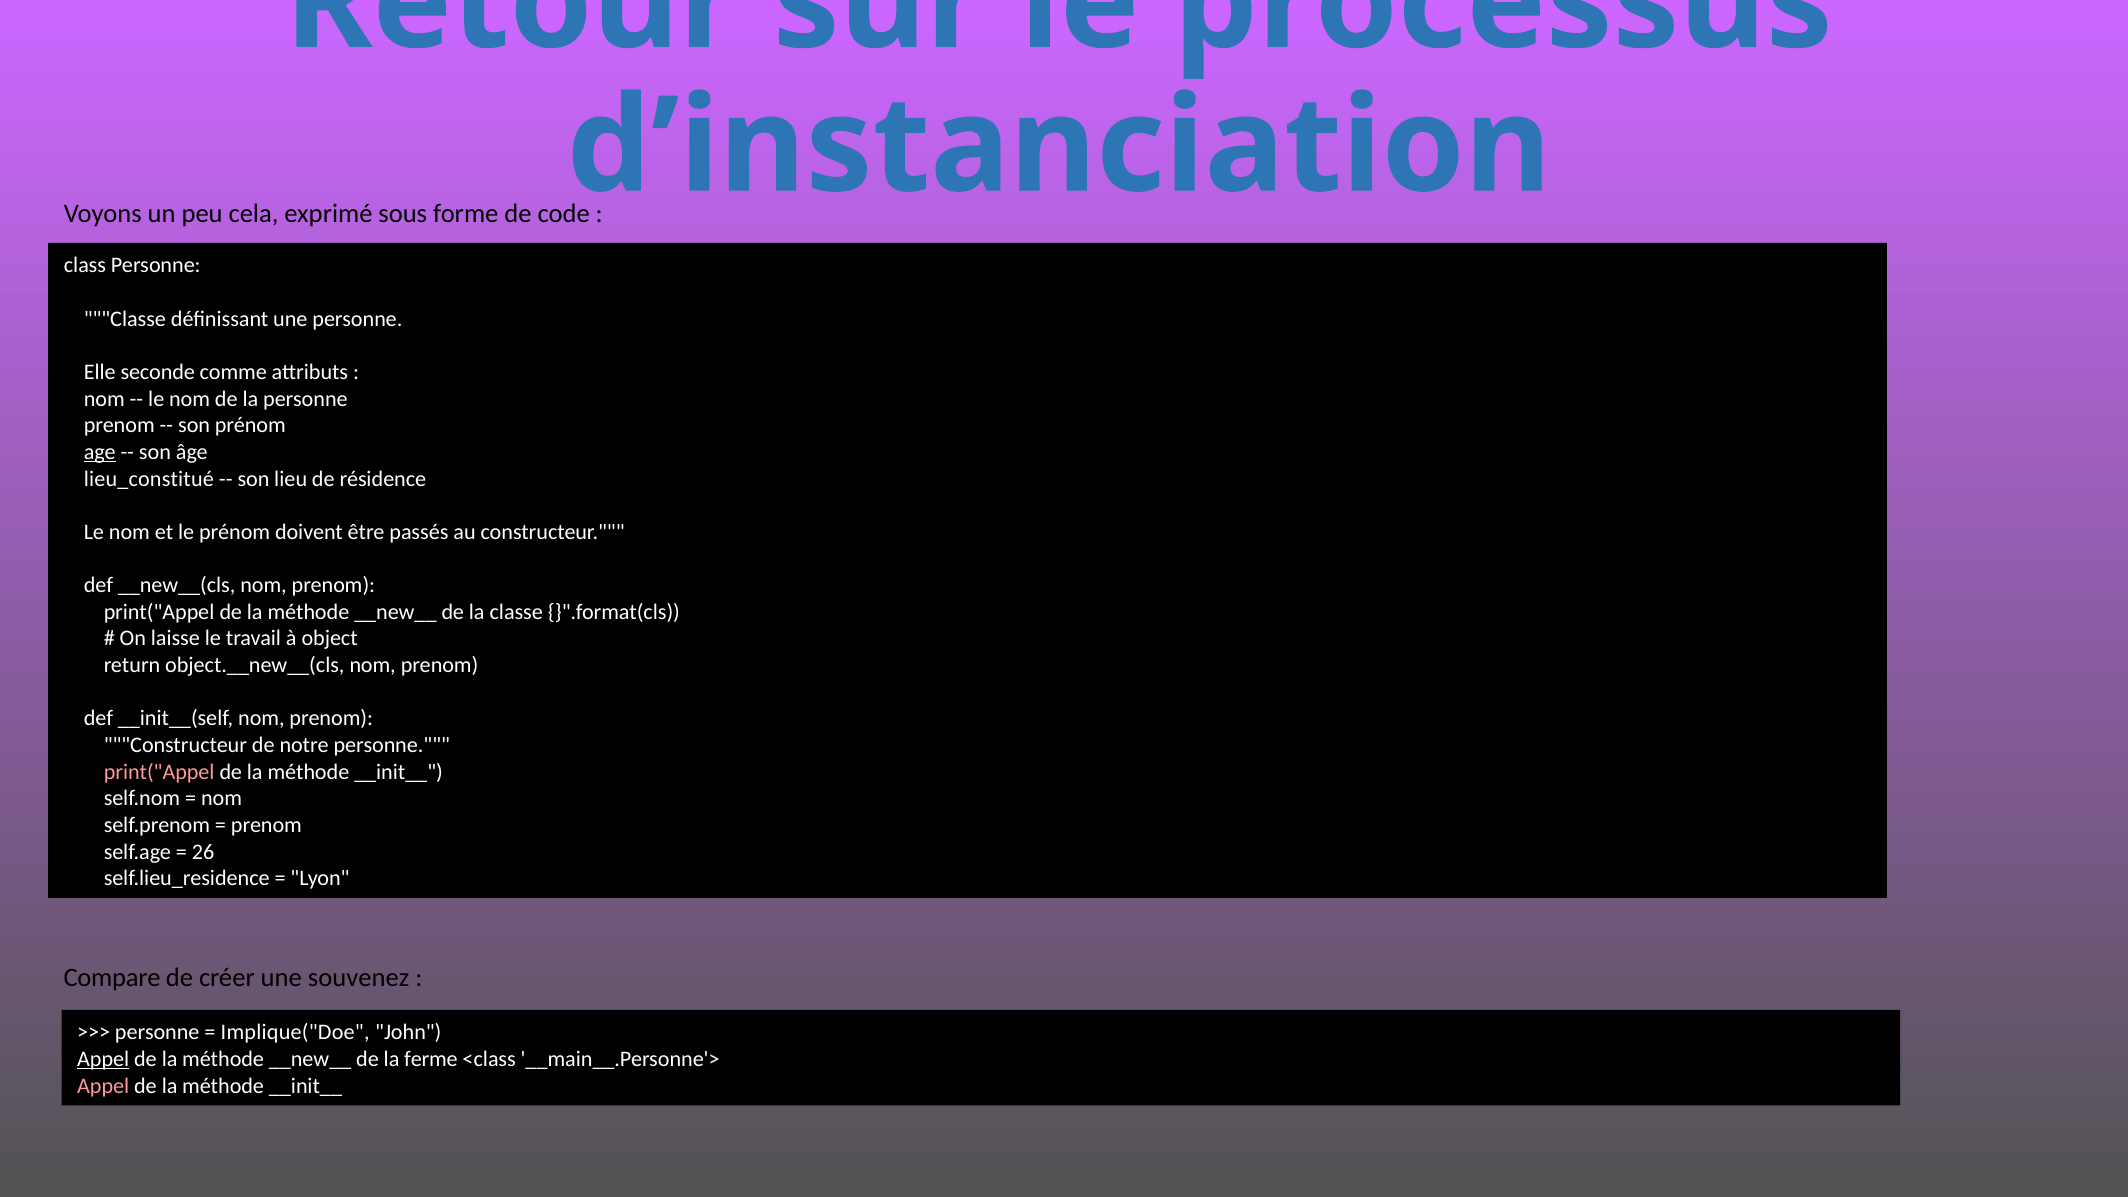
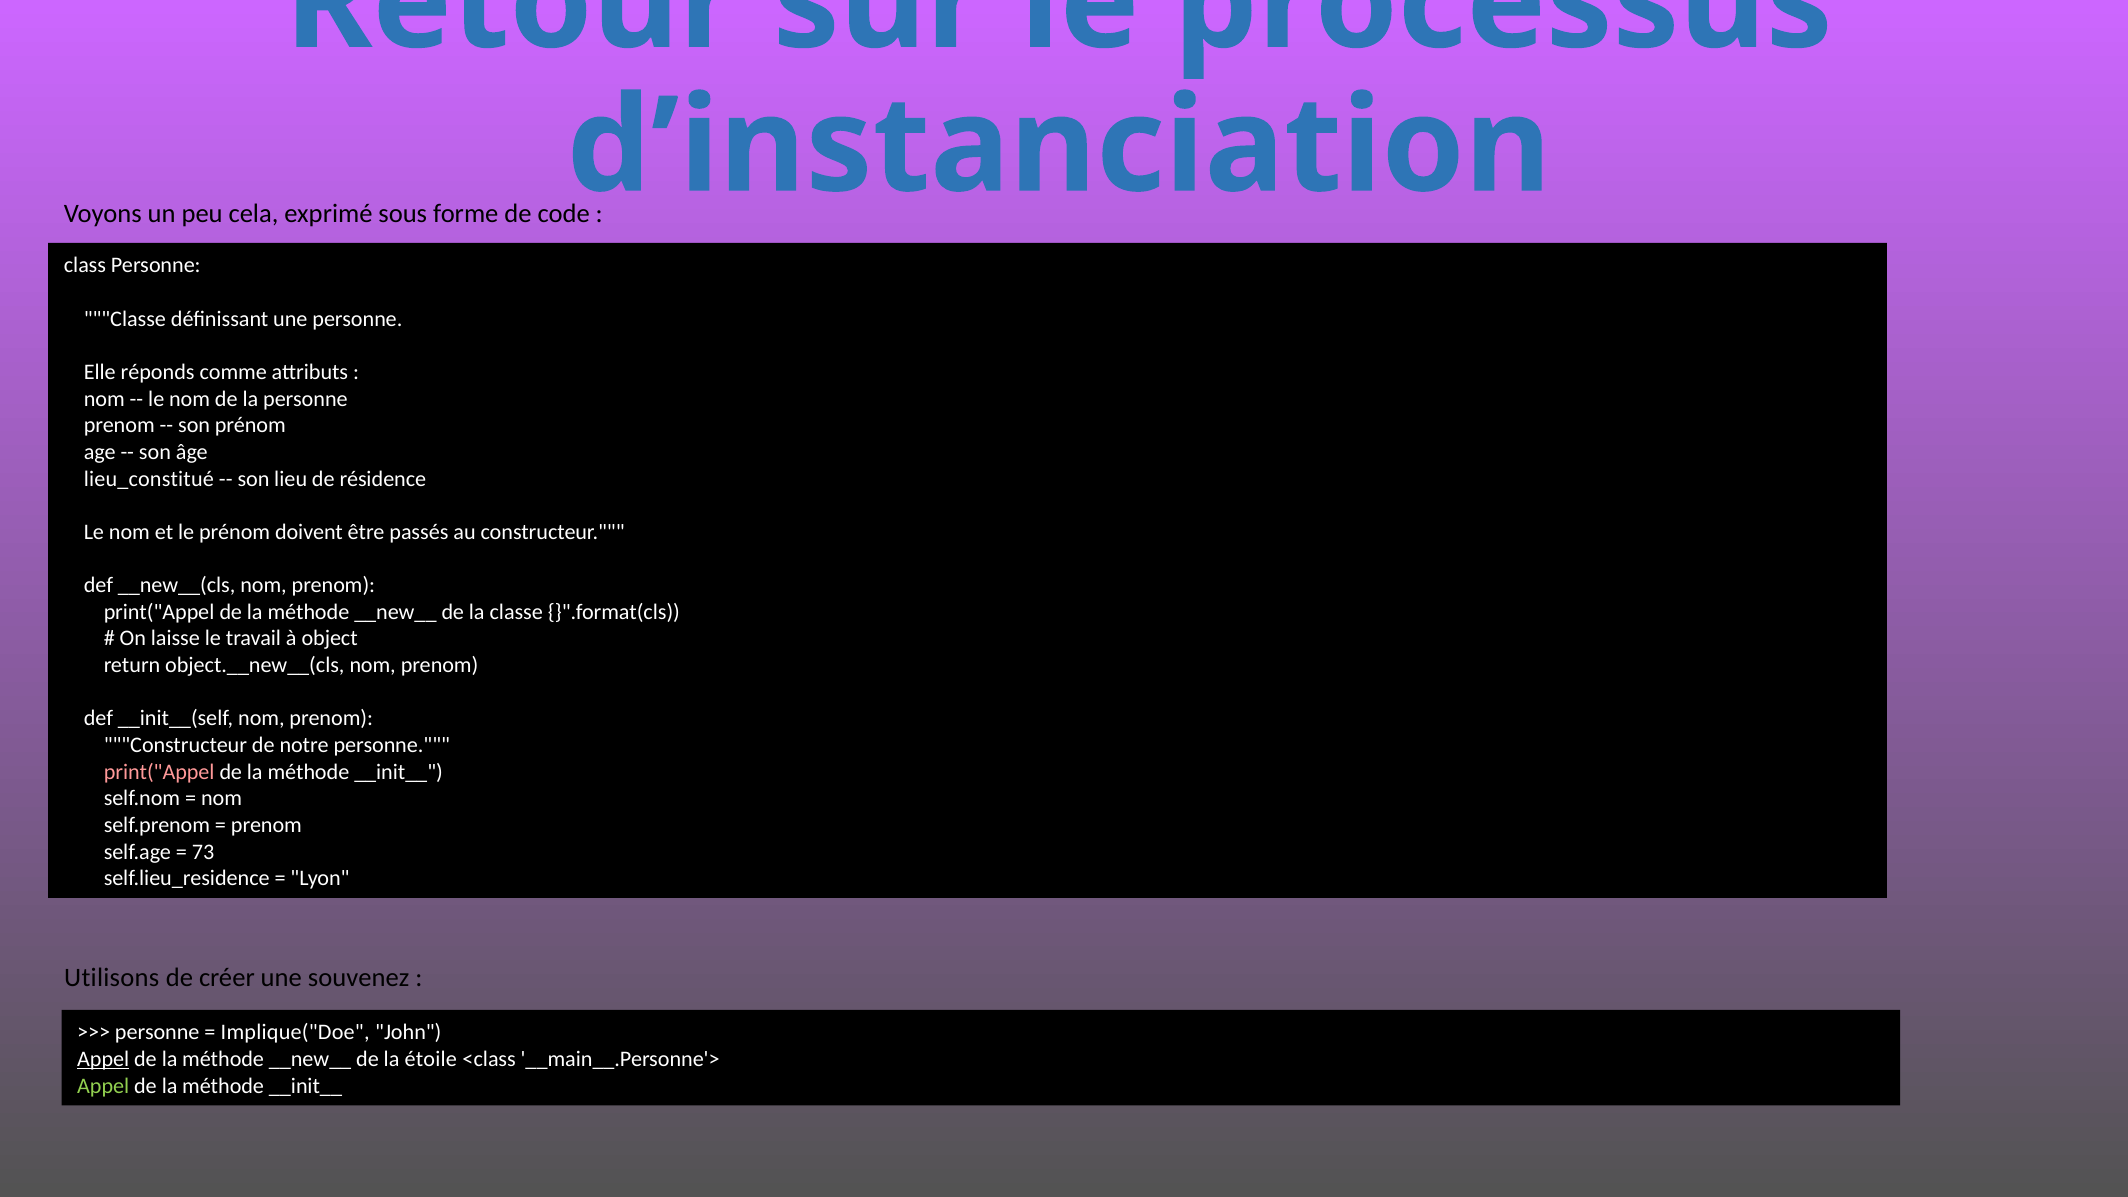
seconde: seconde -> réponds
age underline: present -> none
26: 26 -> 73
Compare: Compare -> Utilisons
ferme: ferme -> étoile
Appel at (103, 1086) colour: pink -> light green
